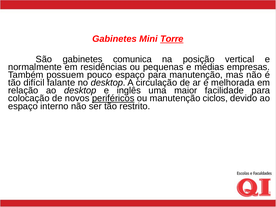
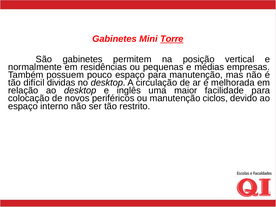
comunica: comunica -> permitem
falante: falante -> dividas
periféricos underline: present -> none
